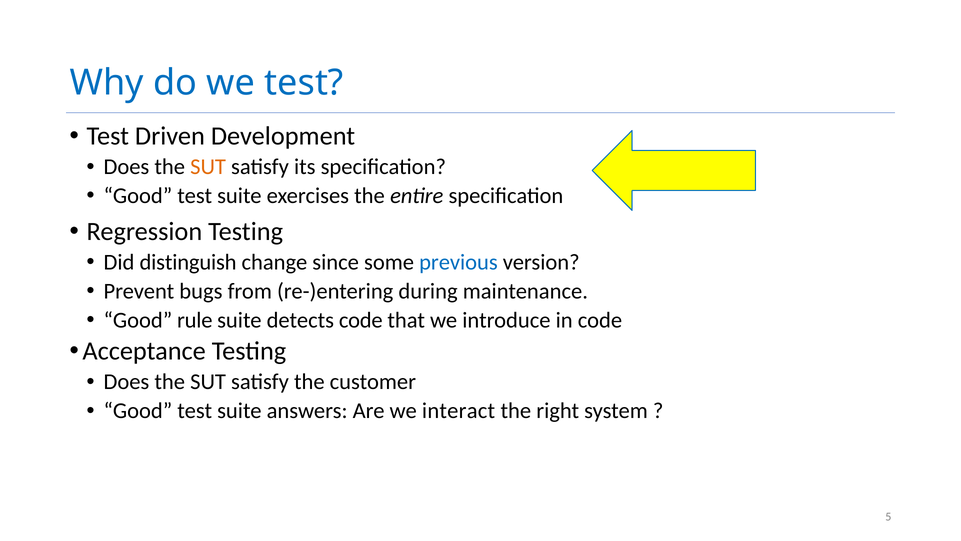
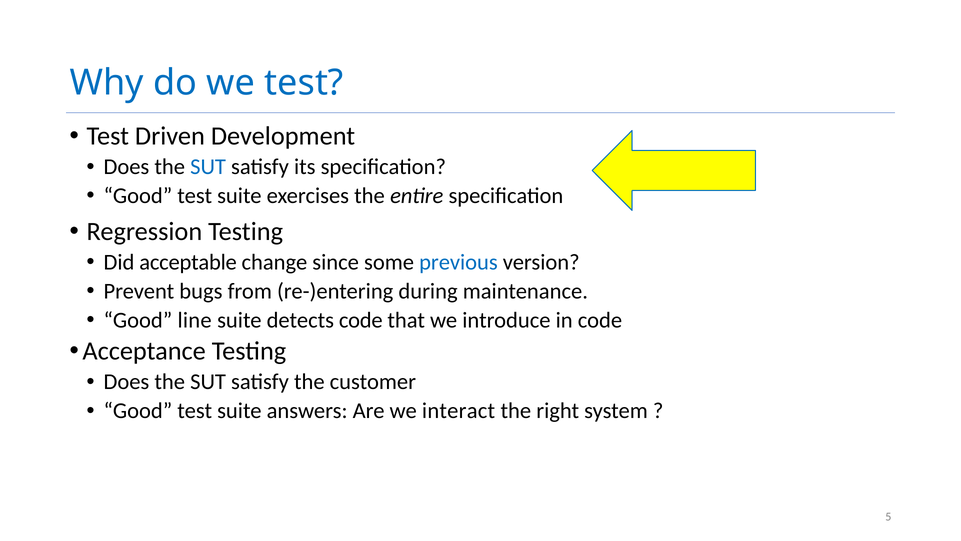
SUT at (208, 167) colour: orange -> blue
distinguish: distinguish -> acceptable
rule: rule -> line
